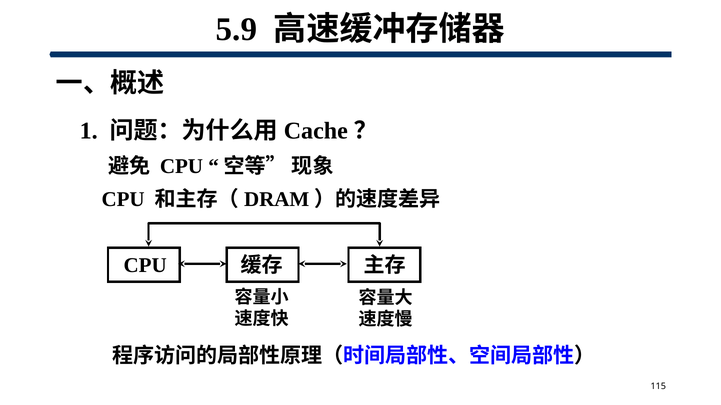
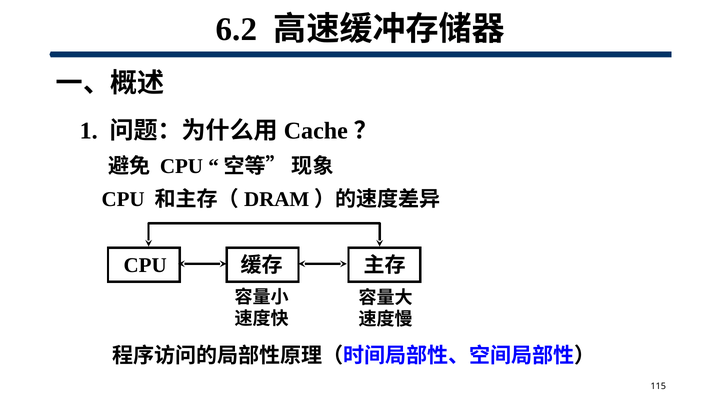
5.9: 5.9 -> 6.2
